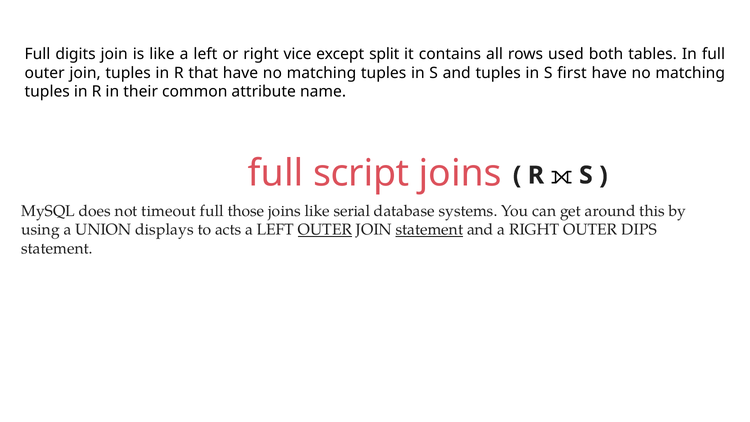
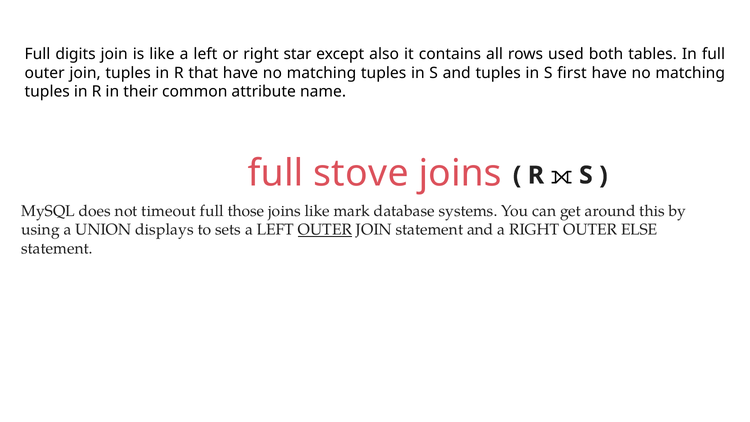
vice: vice -> star
split: split -> also
script: script -> stove
serial: serial -> mark
acts: acts -> sets
statement at (429, 230) underline: present -> none
DIPS: DIPS -> ELSE
